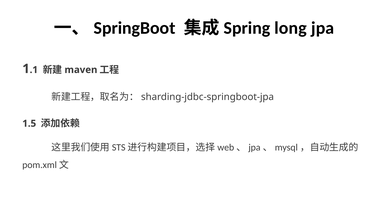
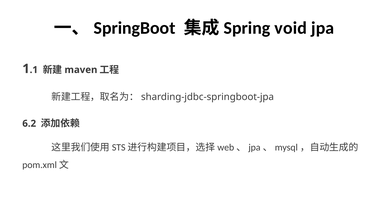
long: long -> void
1.5: 1.5 -> 6.2
